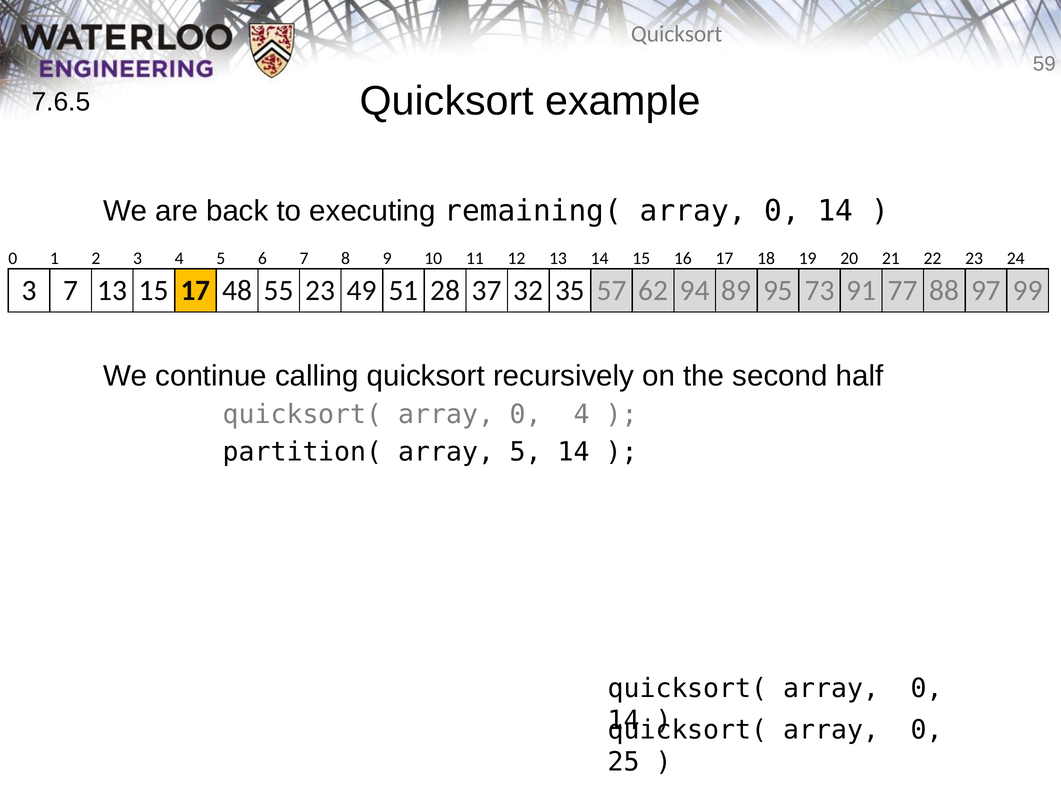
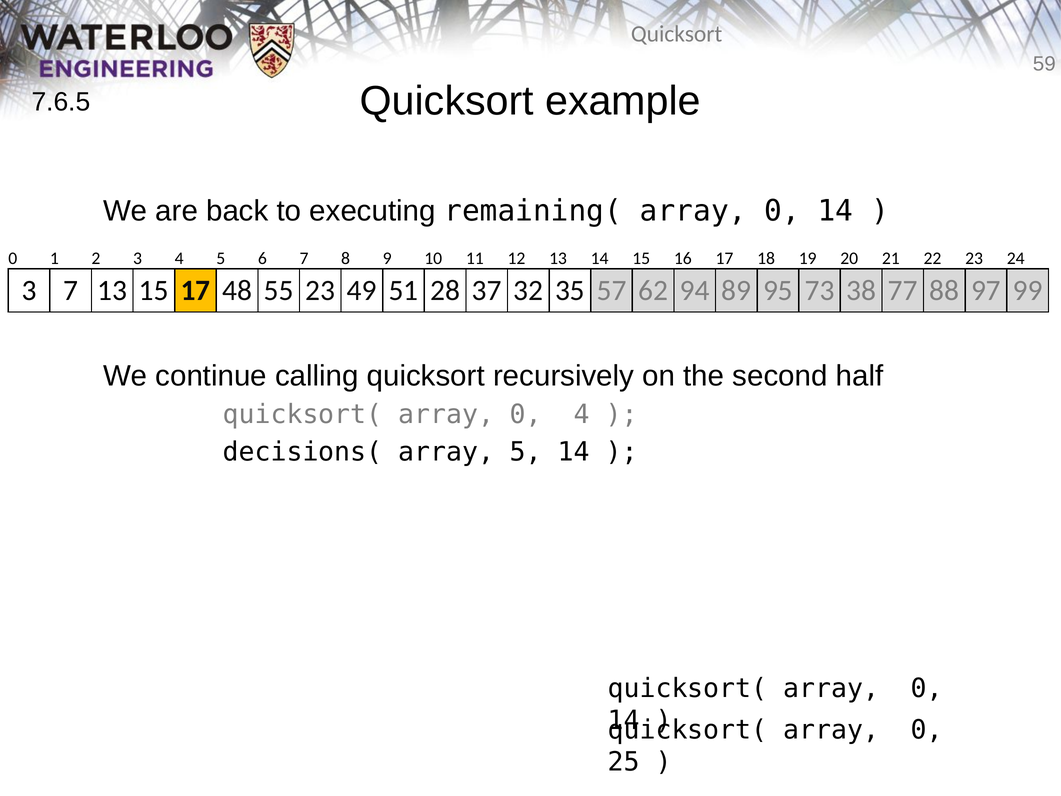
91: 91 -> 38
partition(: partition( -> decisions(
